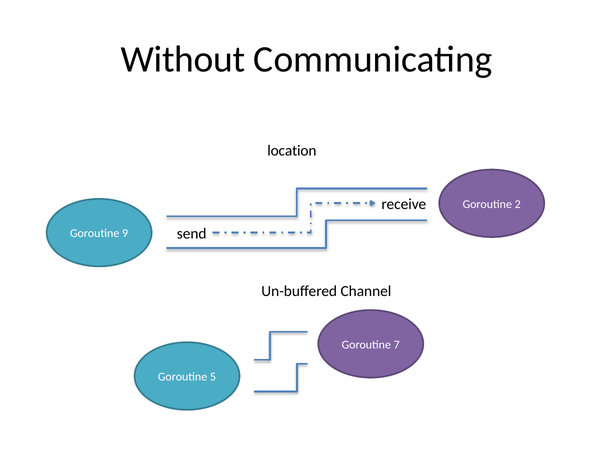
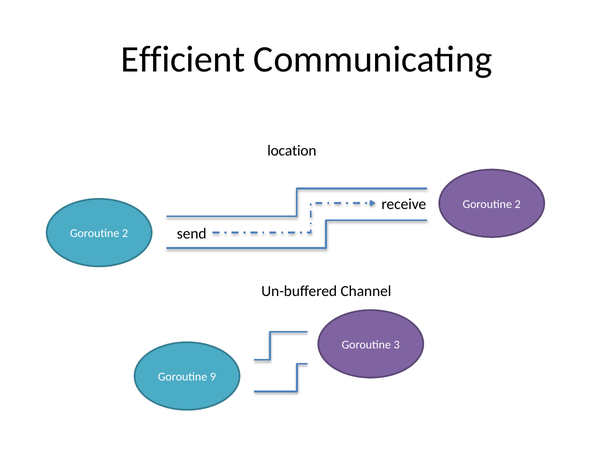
Without: Without -> Efficient
9 at (125, 234): 9 -> 2
7: 7 -> 3
5: 5 -> 9
